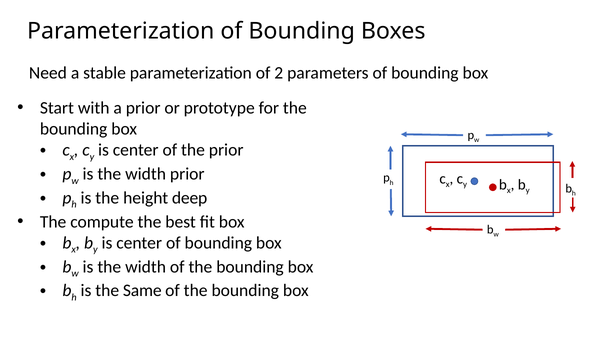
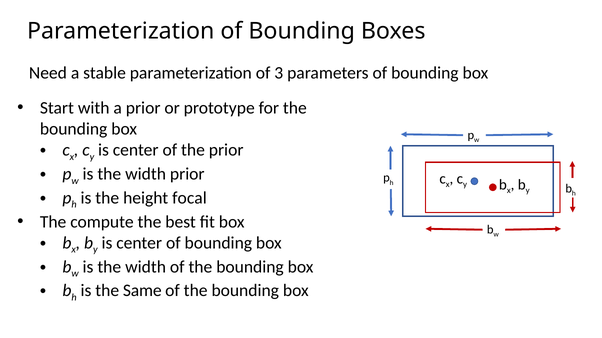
2: 2 -> 3
deep: deep -> focal
